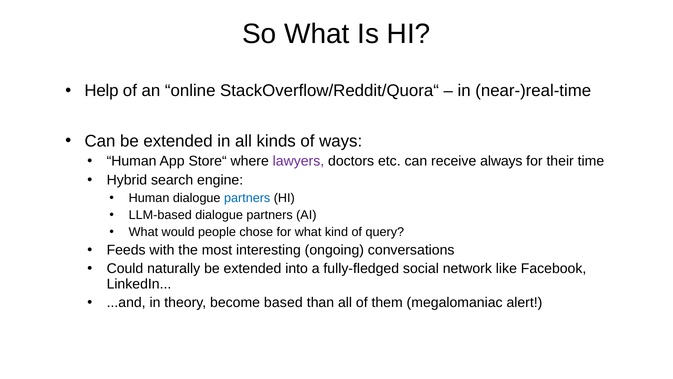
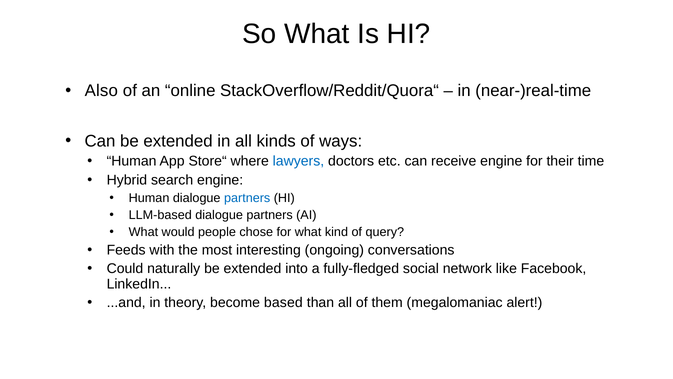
Help: Help -> Also
lawyers colour: purple -> blue
receive always: always -> engine
